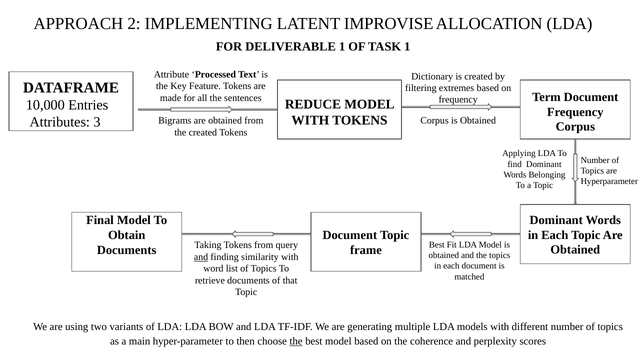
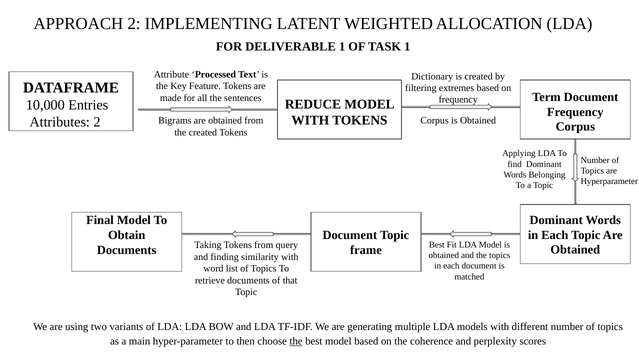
IMPROVISE: IMPROVISE -> WEIGHTED
Attributes 3: 3 -> 2
and at (201, 257) underline: present -> none
